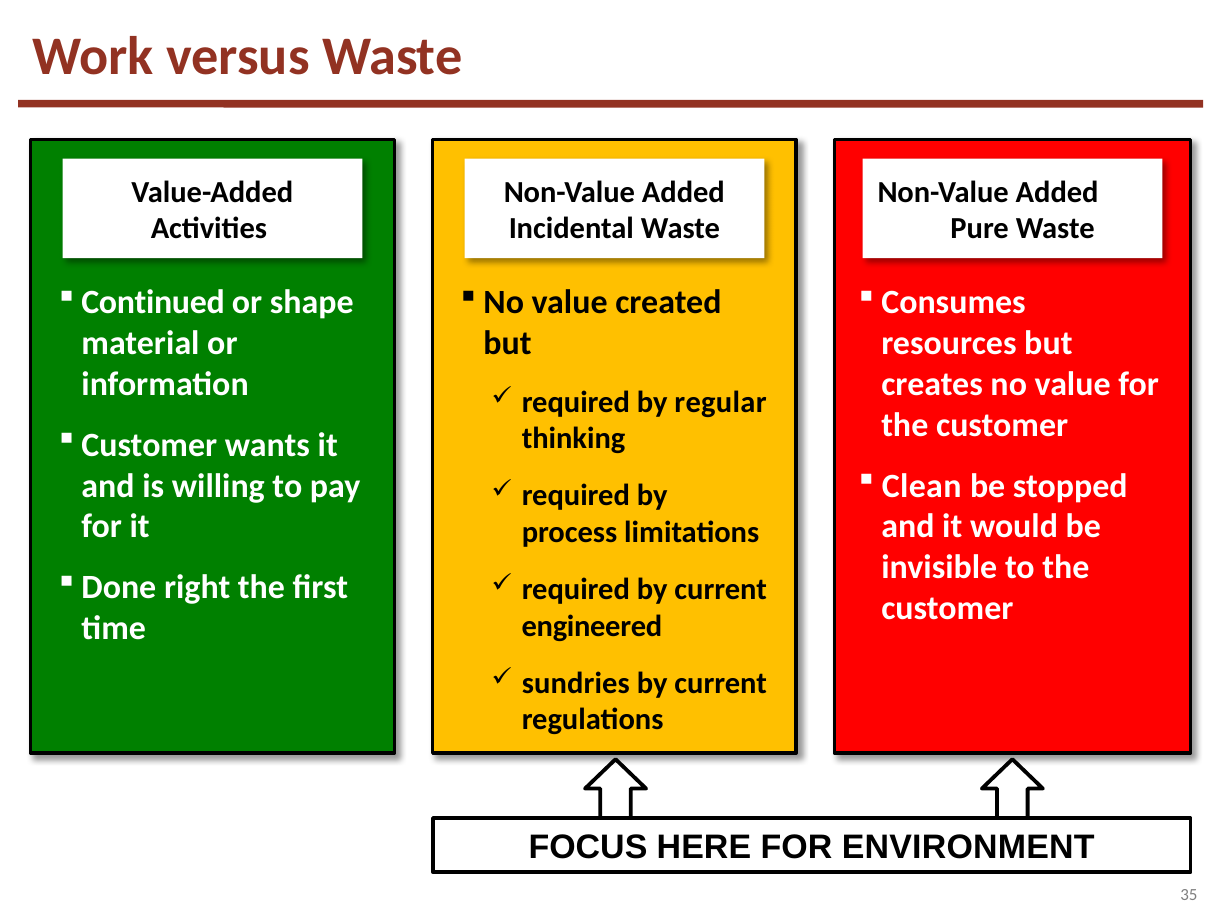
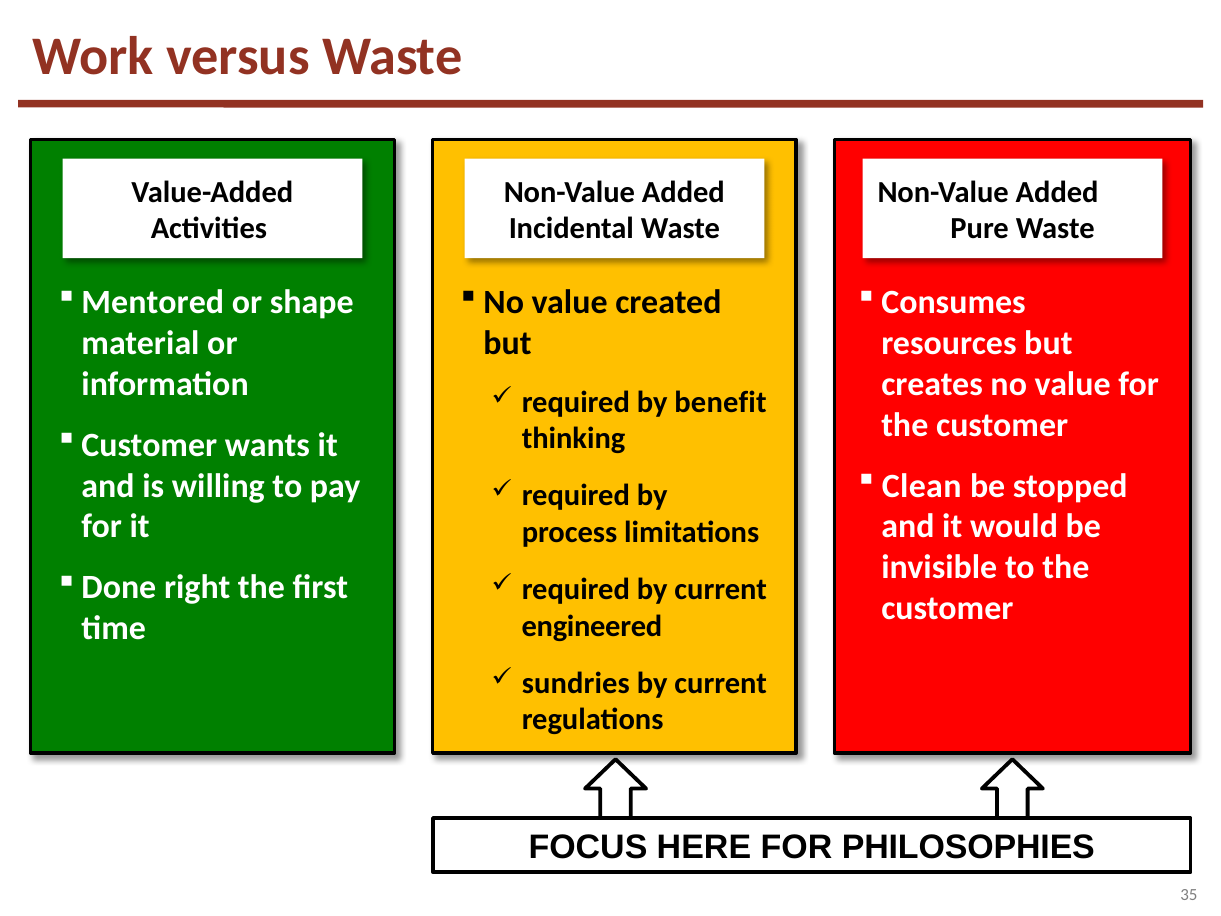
Continued: Continued -> Mentored
regular: regular -> benefit
ENVIRONMENT: ENVIRONMENT -> PHILOSOPHIES
